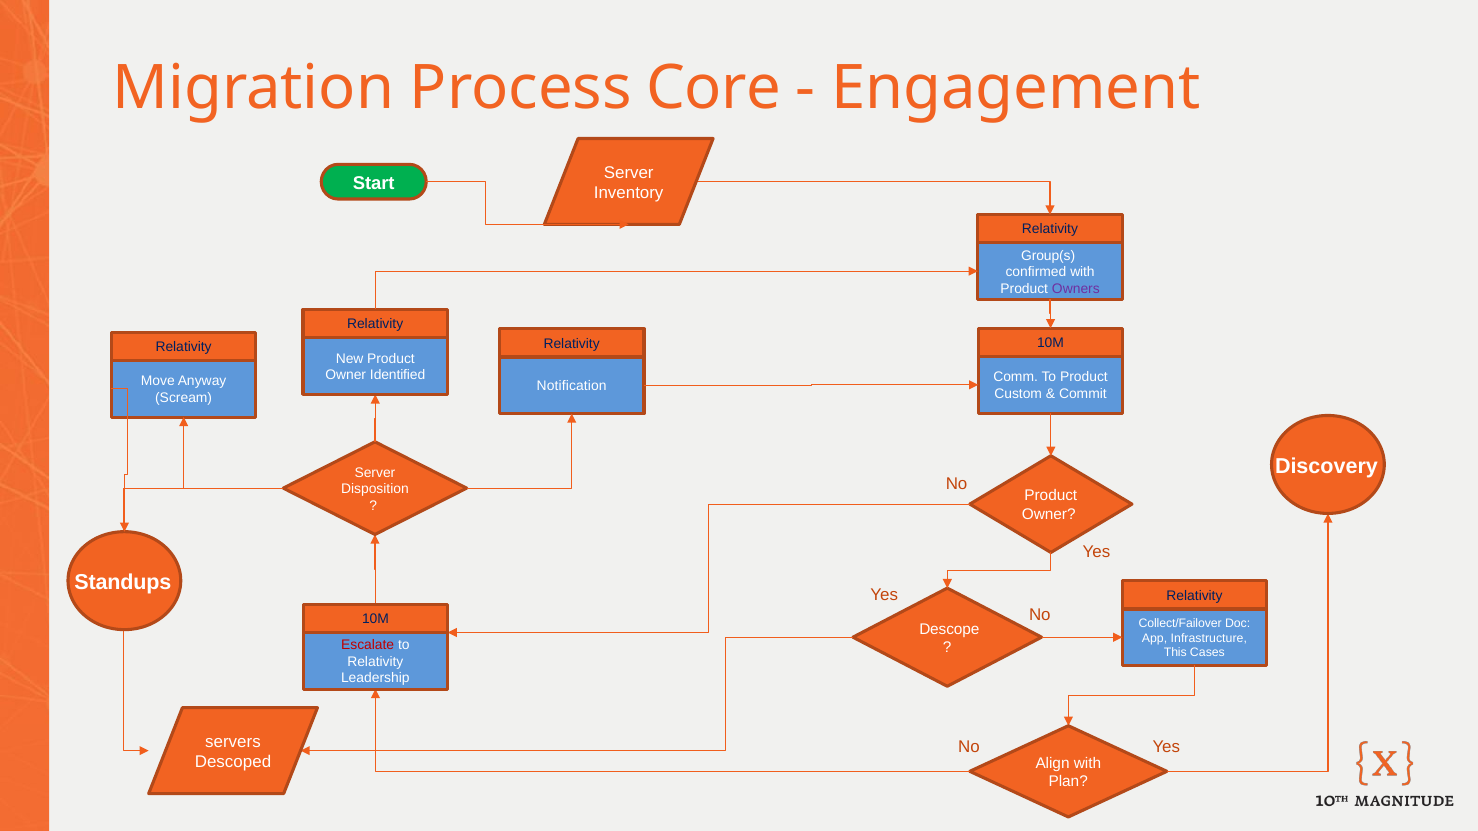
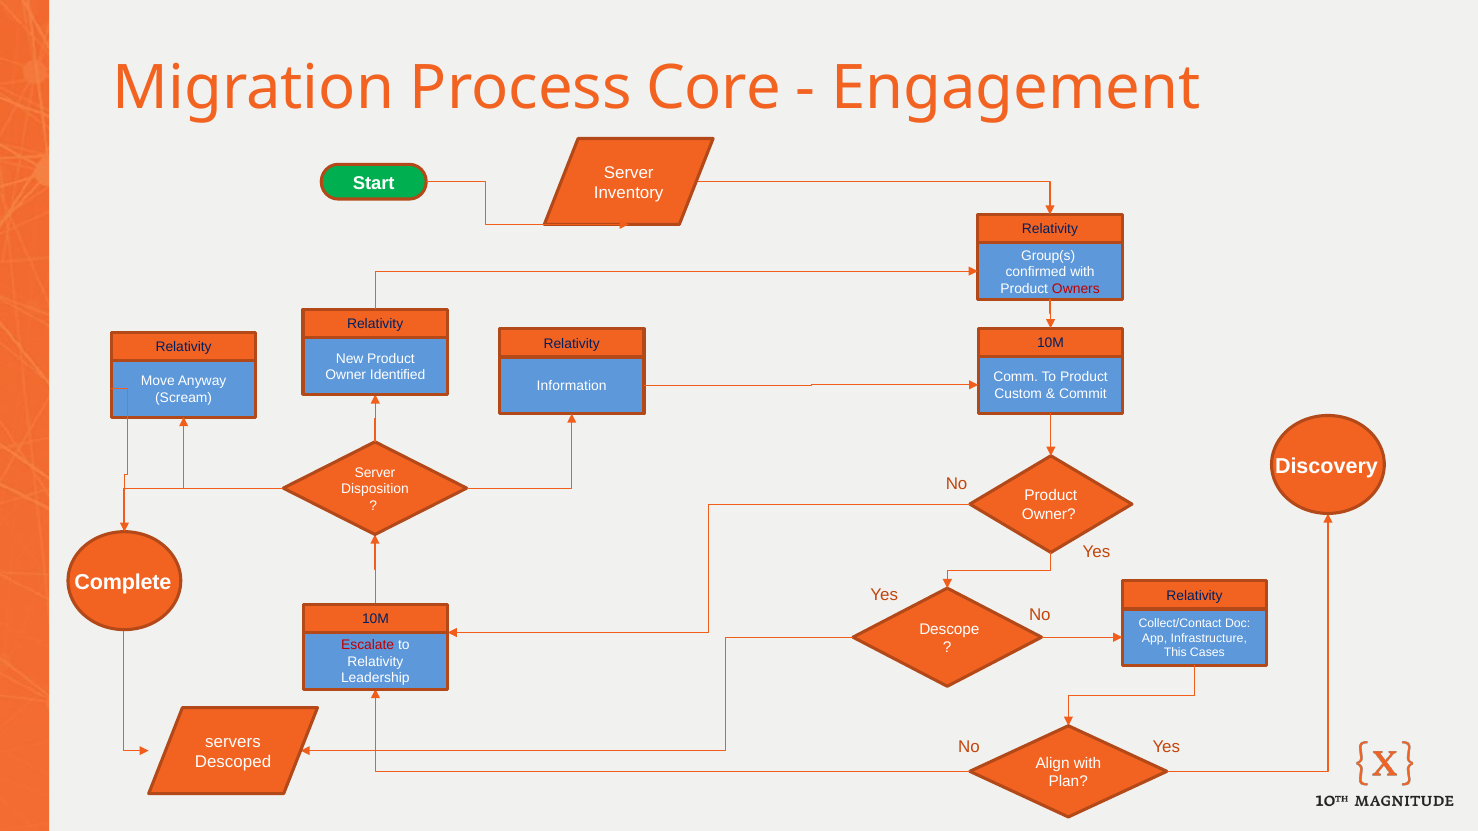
Owners colour: purple -> red
Notification: Notification -> Information
Standups: Standups -> Complete
Collect/Failover: Collect/Failover -> Collect/Contact
